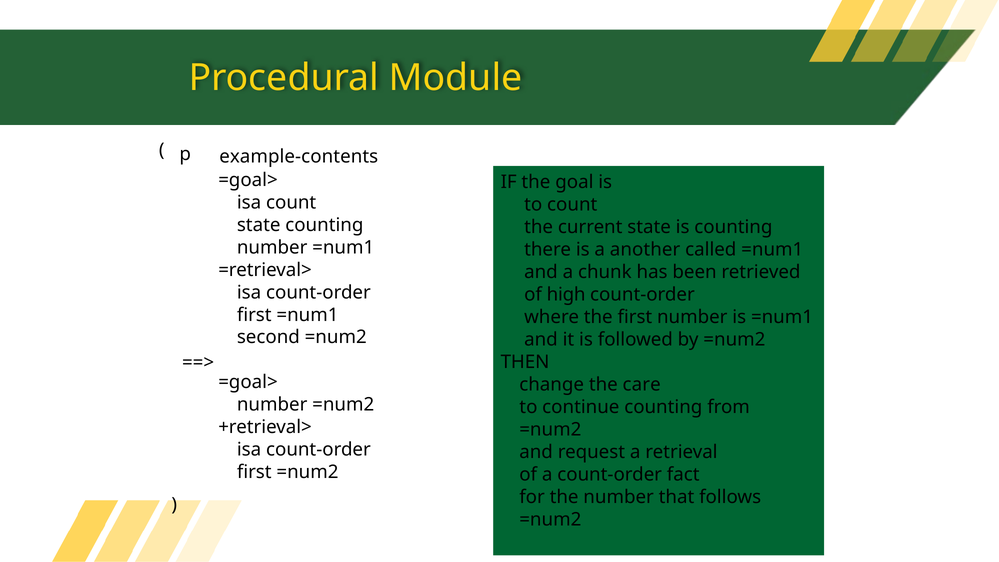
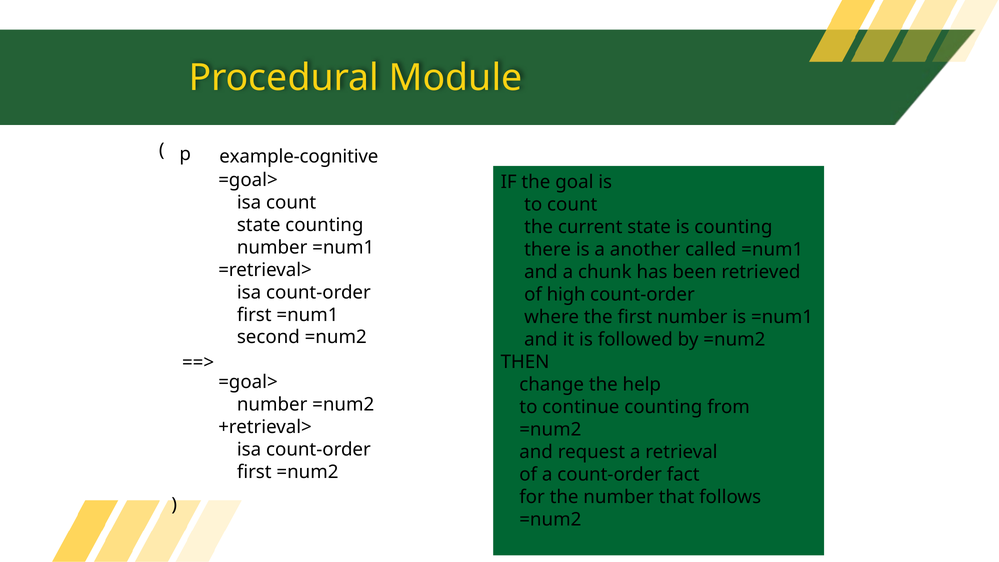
example-contents: example-contents -> example-cognitive
care: care -> help
